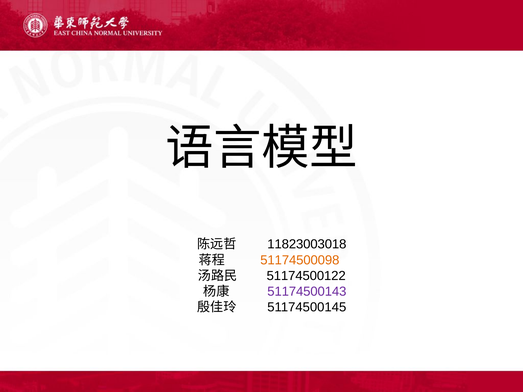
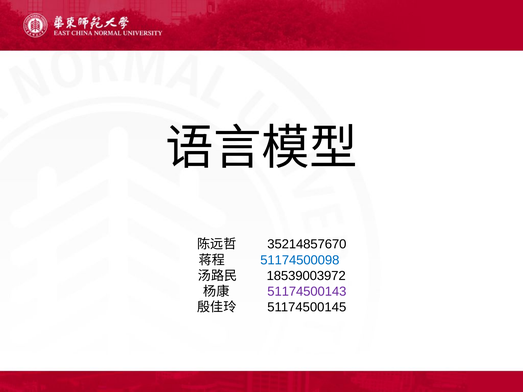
11823003018: 11823003018 -> 35214857670
51174500098 colour: orange -> blue
51174500122: 51174500122 -> 18539003972
